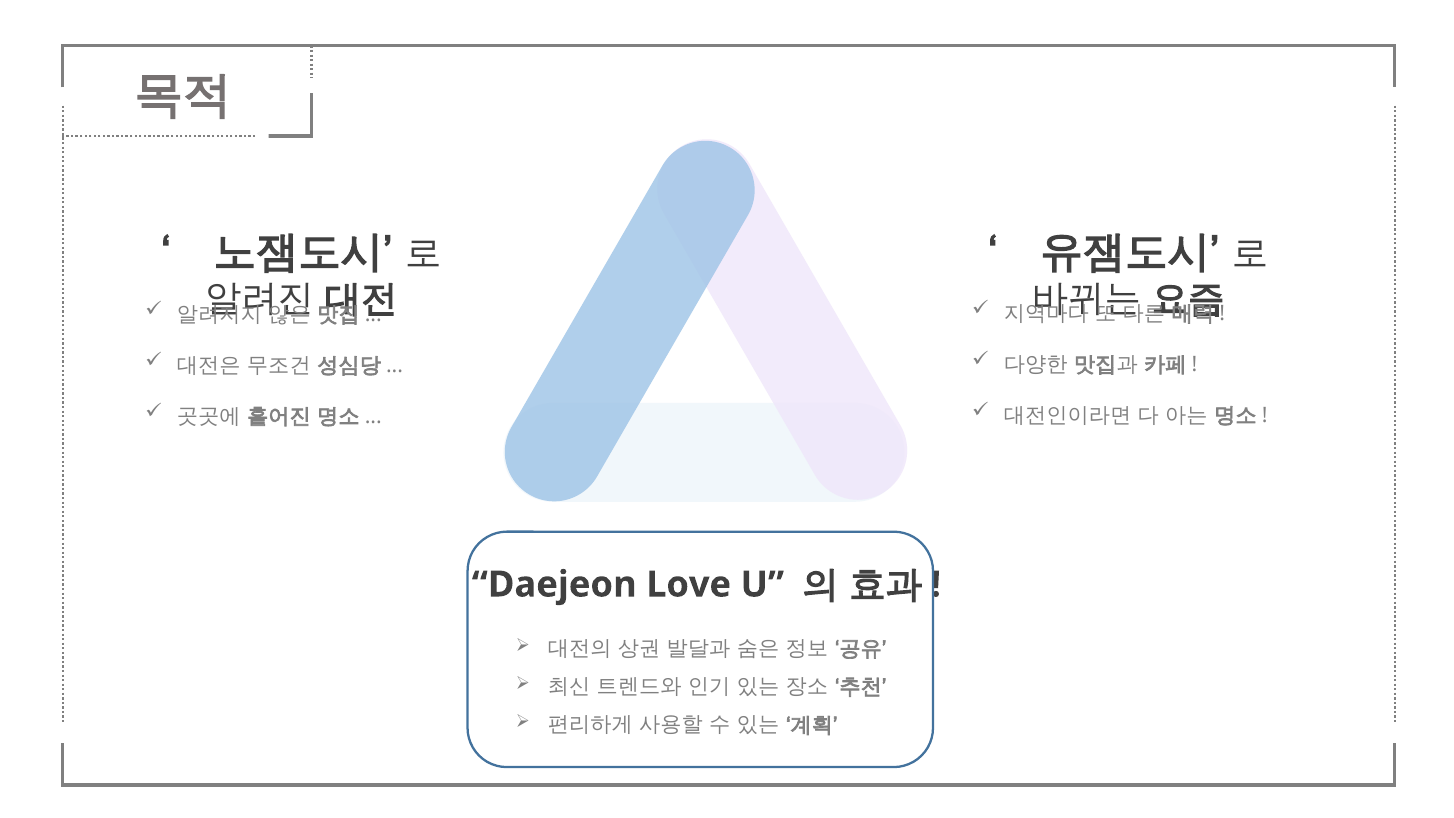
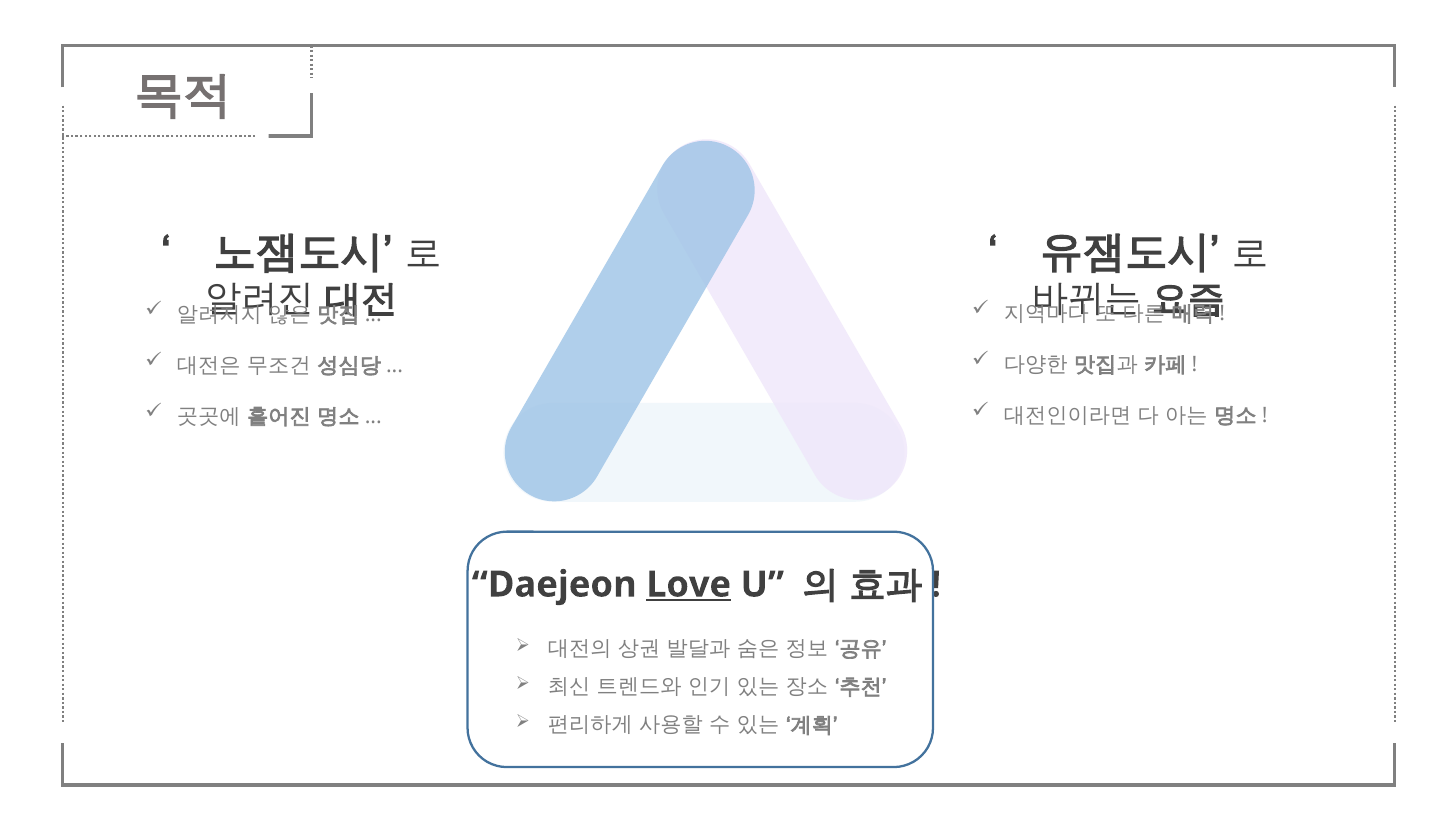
Love underline: none -> present
